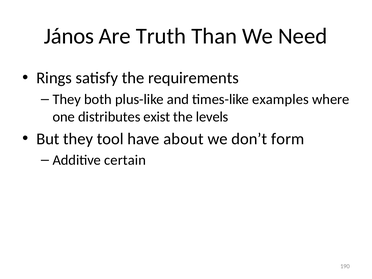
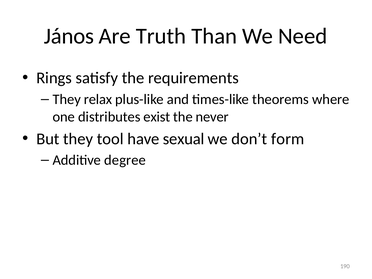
both: both -> relax
examples: examples -> theorems
levels: levels -> never
about: about -> sexual
certain: certain -> degree
